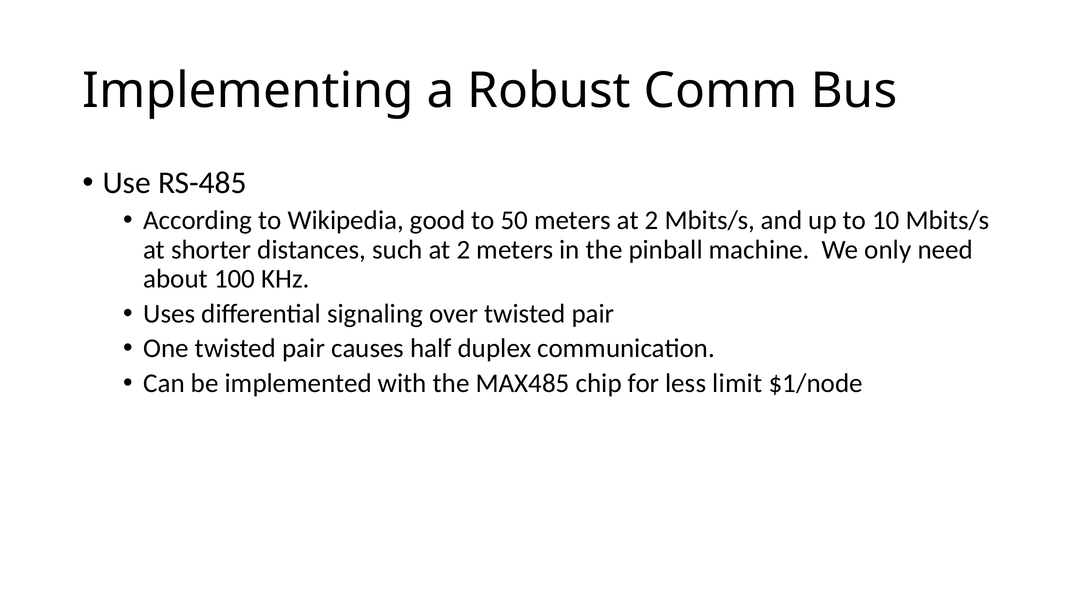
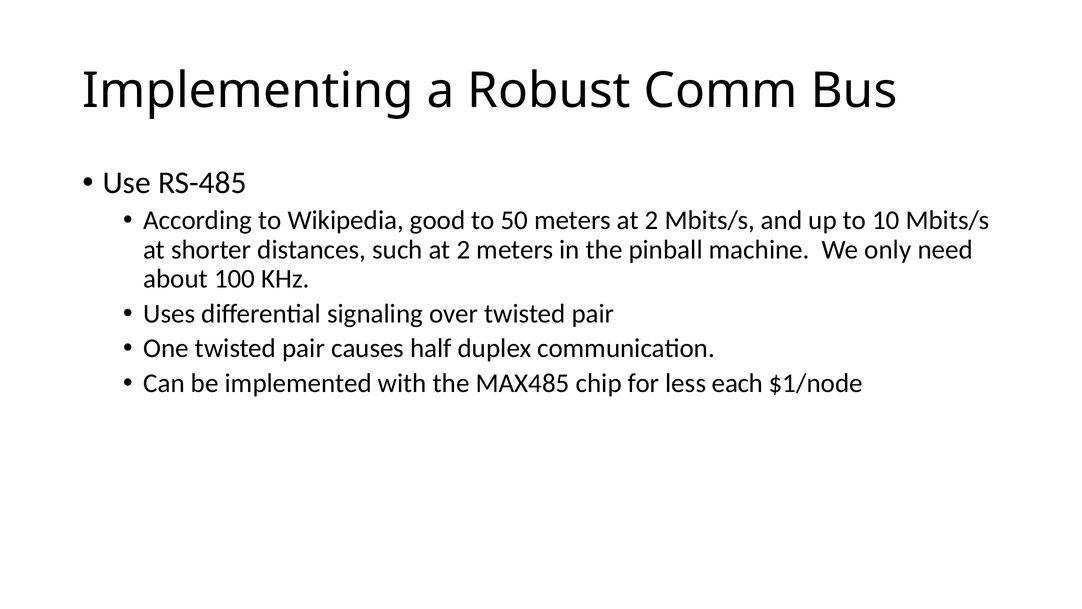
limit: limit -> each
